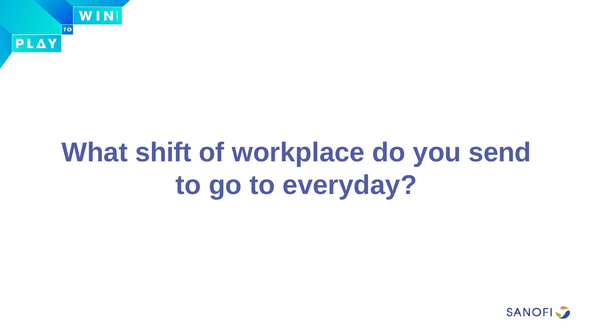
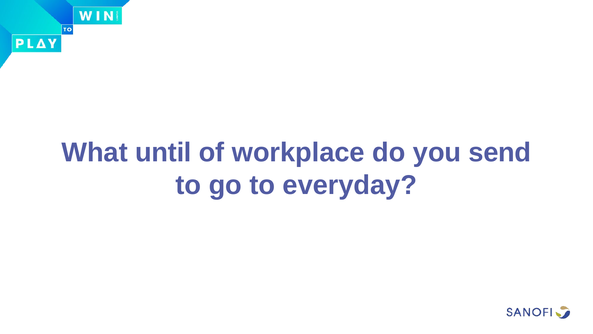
shift: shift -> until
